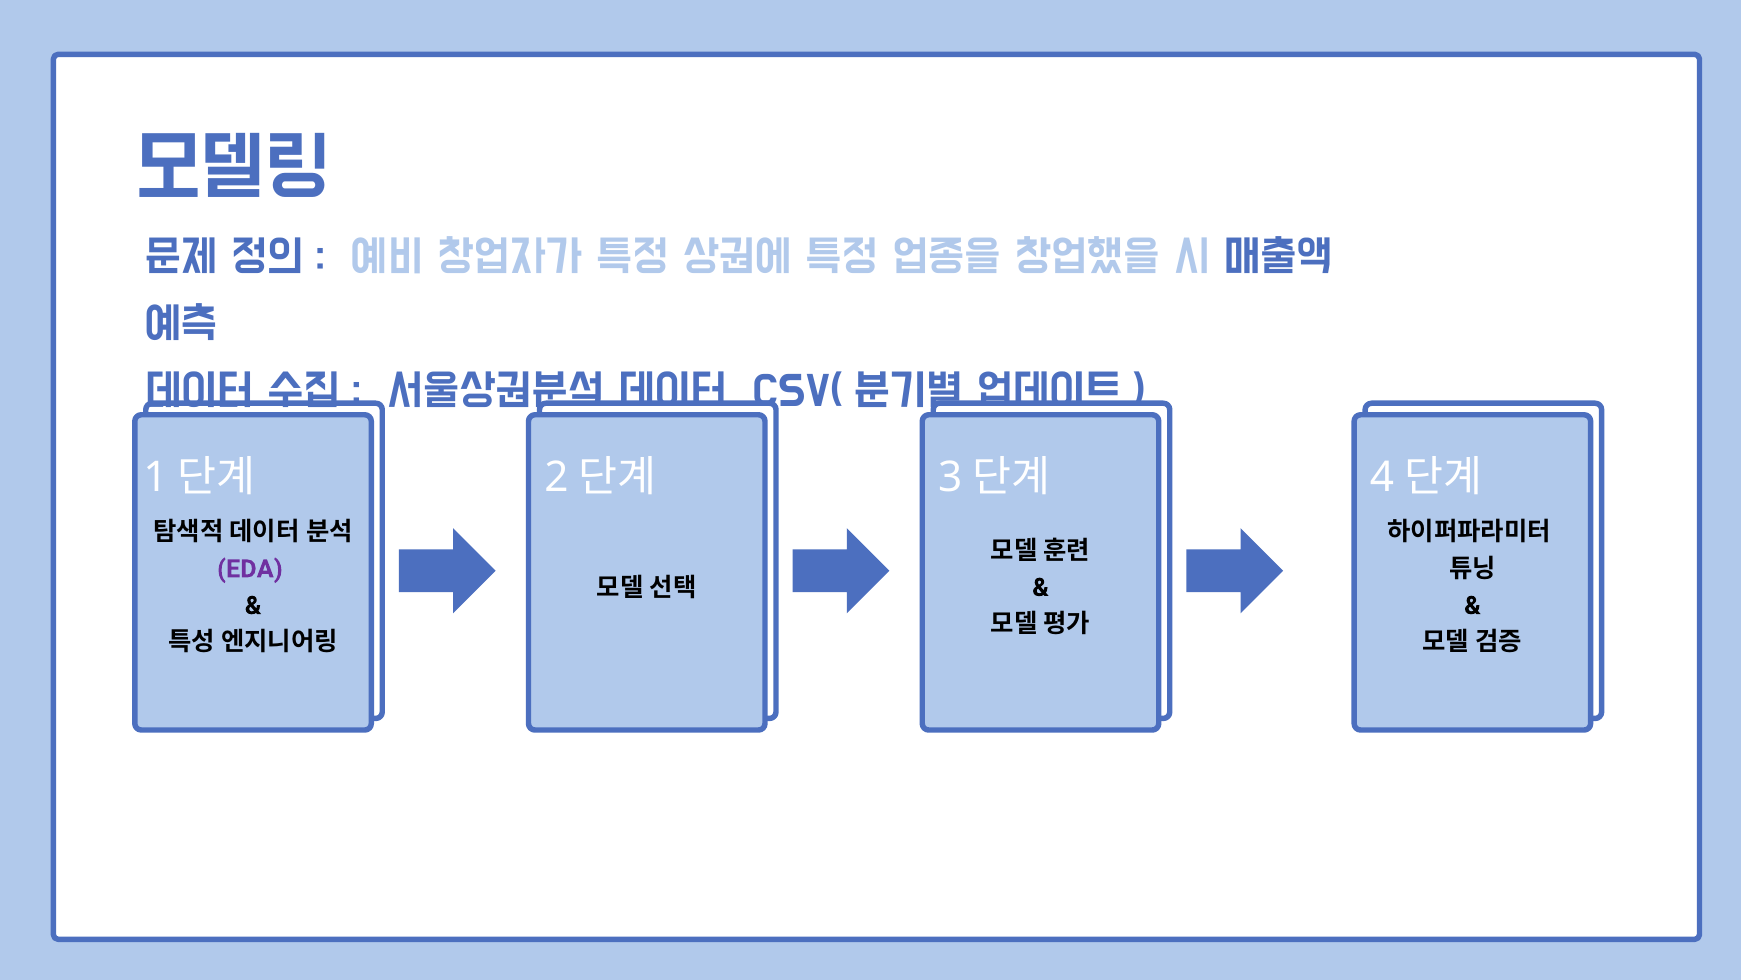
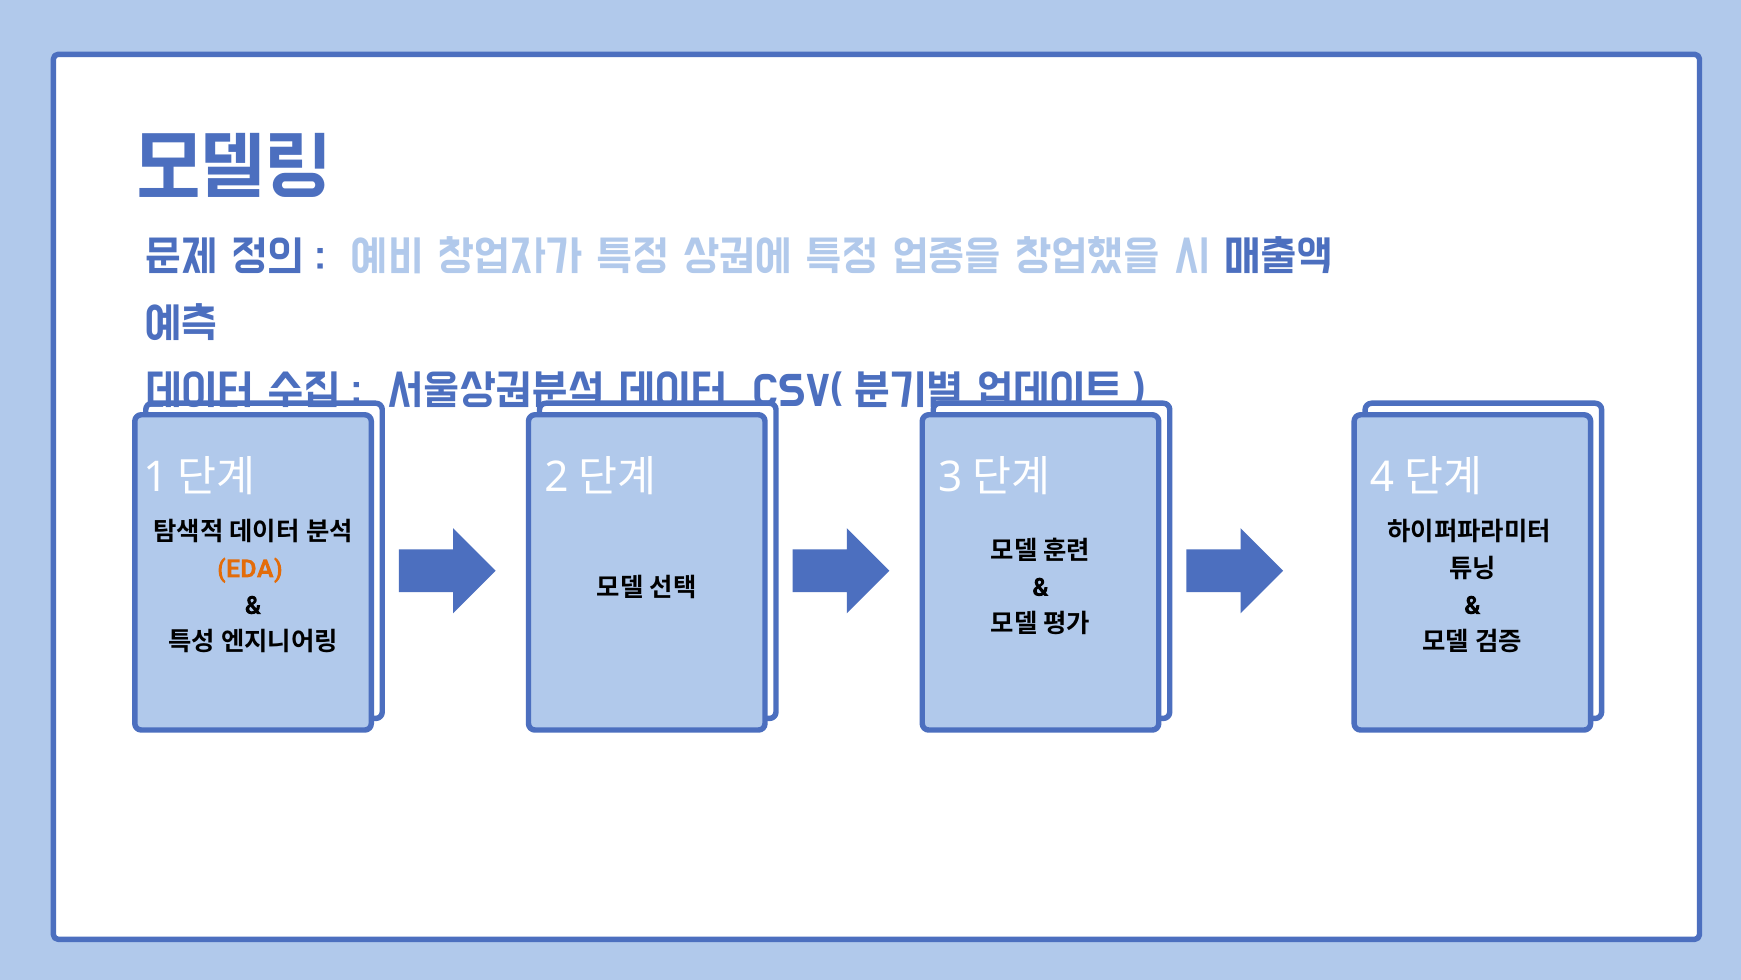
EDA colour: purple -> orange
